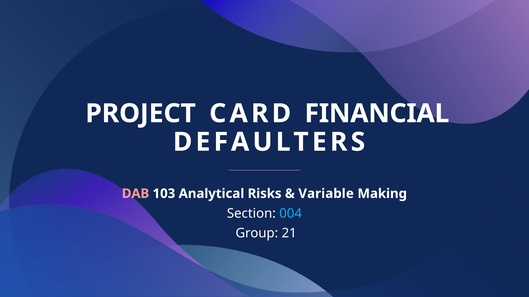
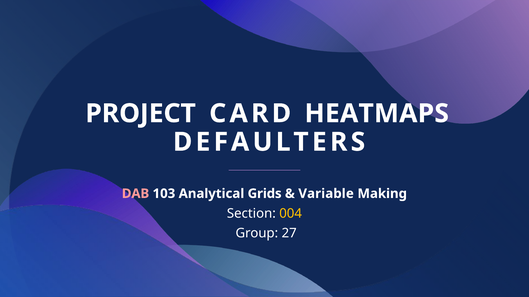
FINANCIAL: FINANCIAL -> HEATMAPS
Risks: Risks -> Grids
004 colour: light blue -> yellow
21: 21 -> 27
